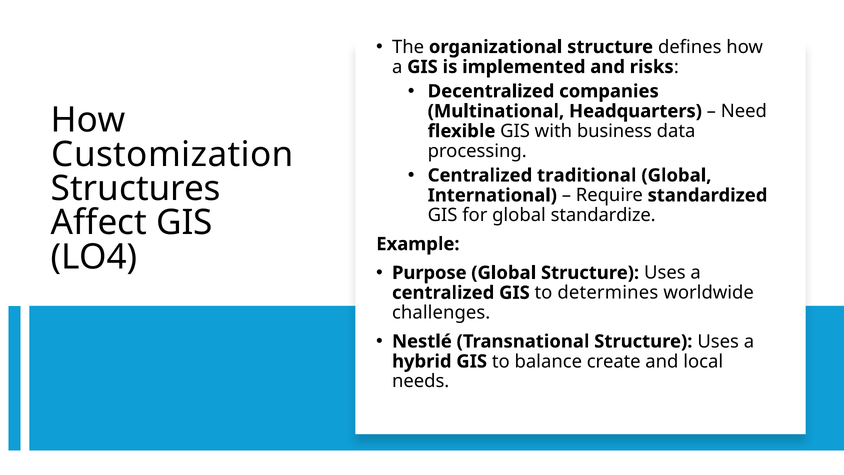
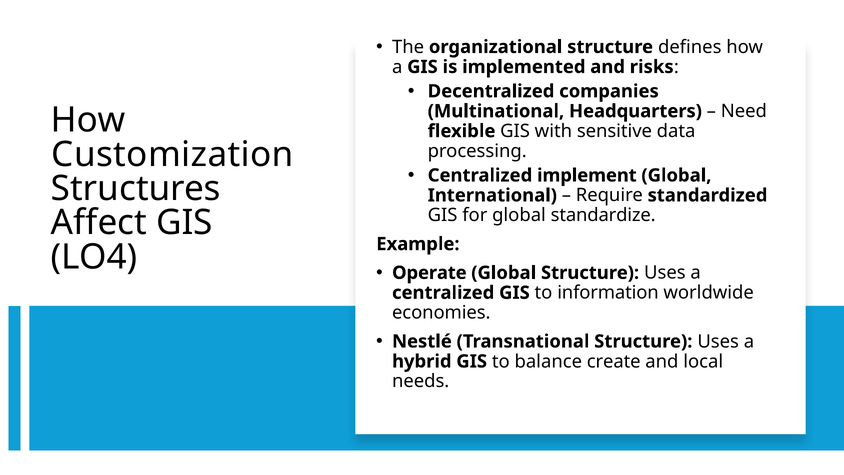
business: business -> sensitive
traditional: traditional -> implement
Purpose: Purpose -> Operate
determines: determines -> information
challenges: challenges -> economies
